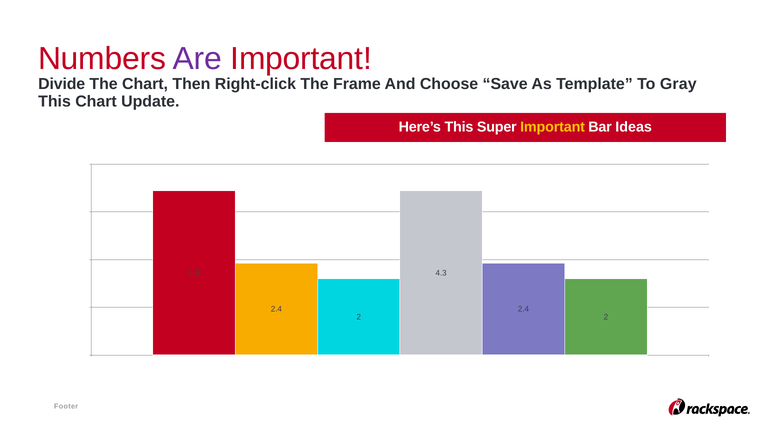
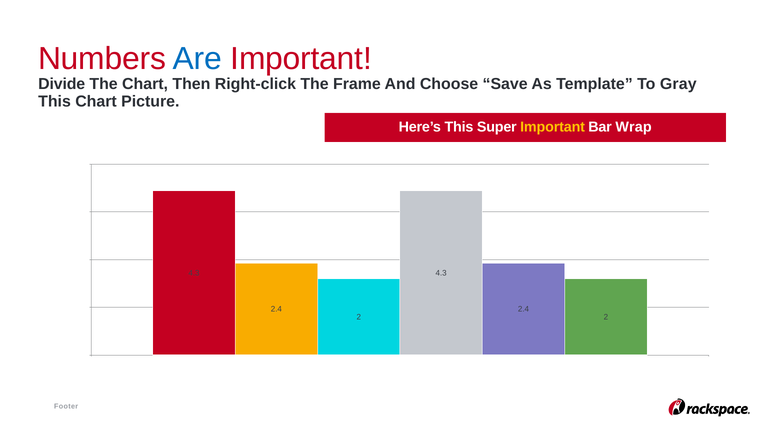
Are colour: purple -> blue
Update: Update -> Picture
Ideas: Ideas -> Wrap
